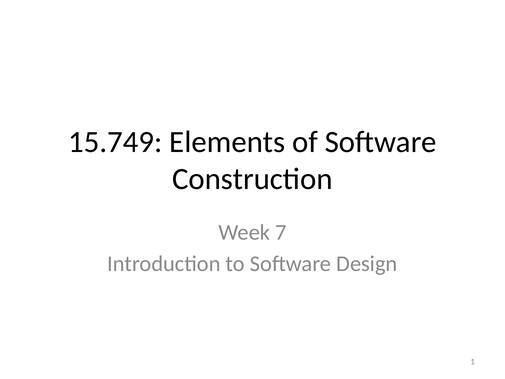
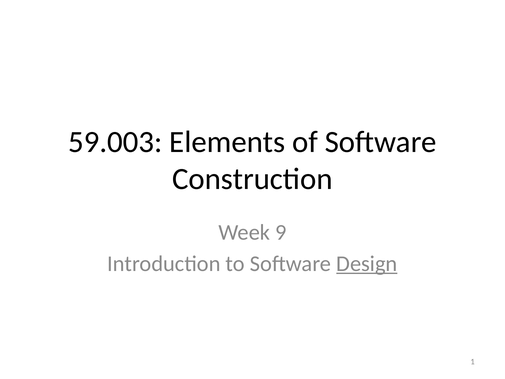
15.749: 15.749 -> 59.003
7: 7 -> 9
Design underline: none -> present
